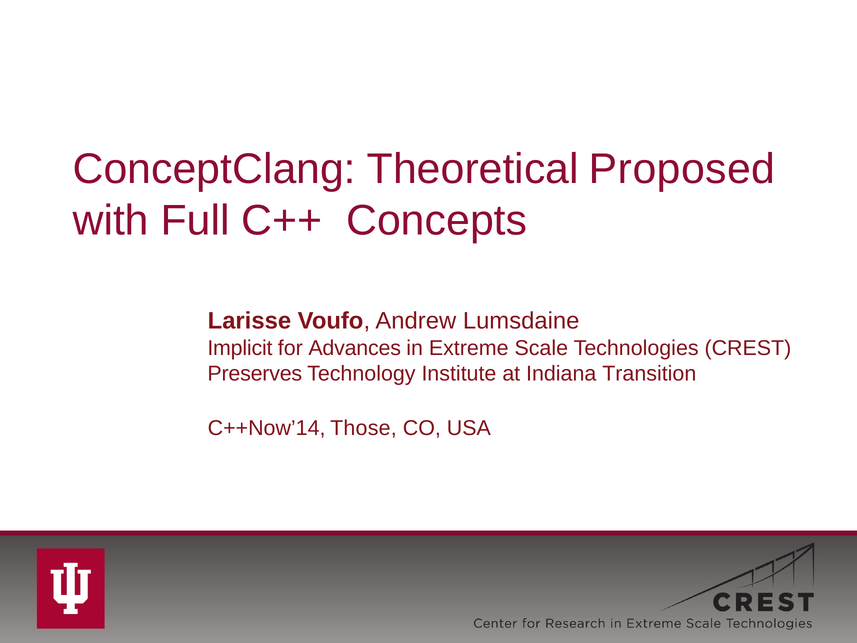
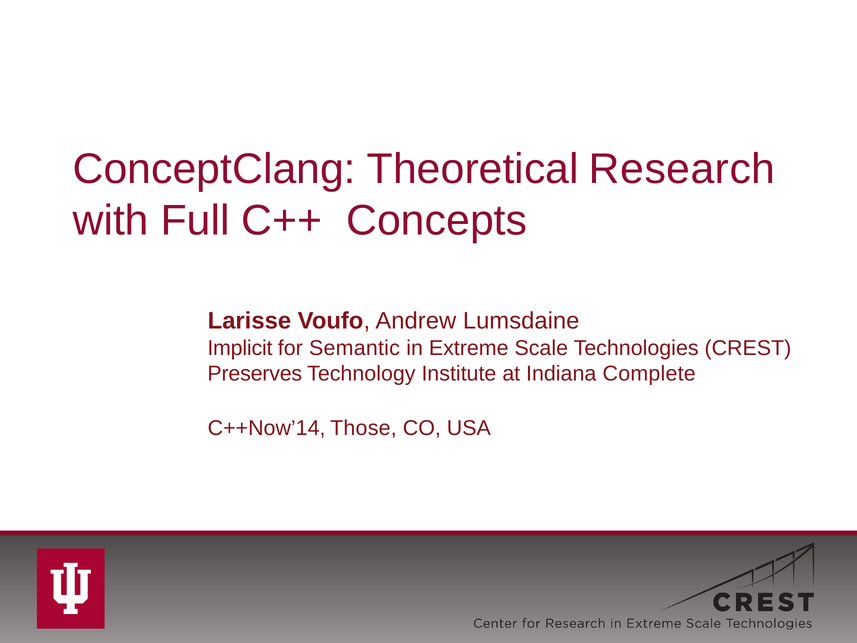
Proposed: Proposed -> Research
Advances: Advances -> Semantic
Transition: Transition -> Complete
